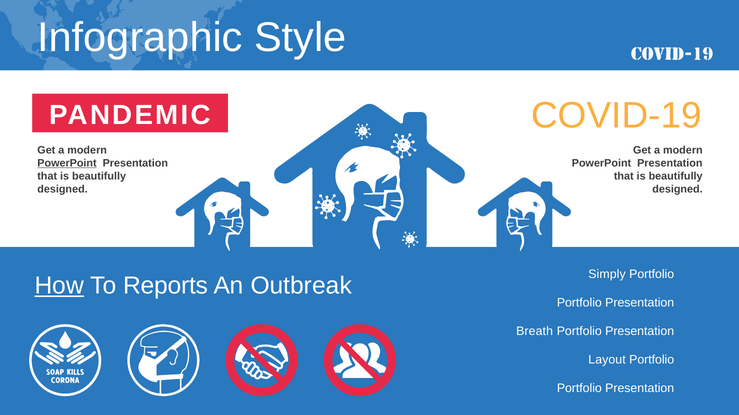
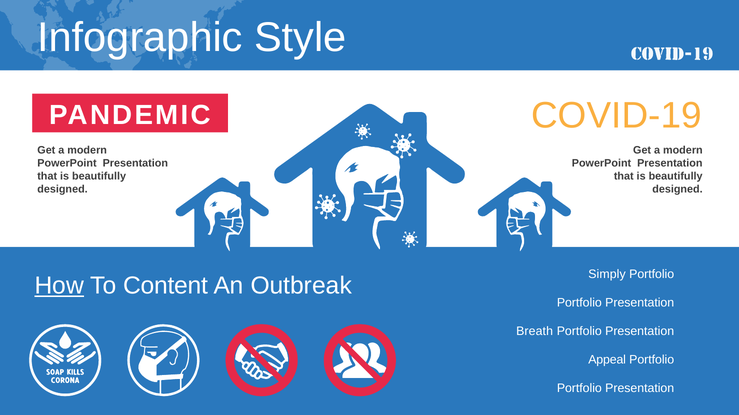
PowerPoint at (67, 163) underline: present -> none
Reports: Reports -> Content
Layout: Layout -> Appeal
